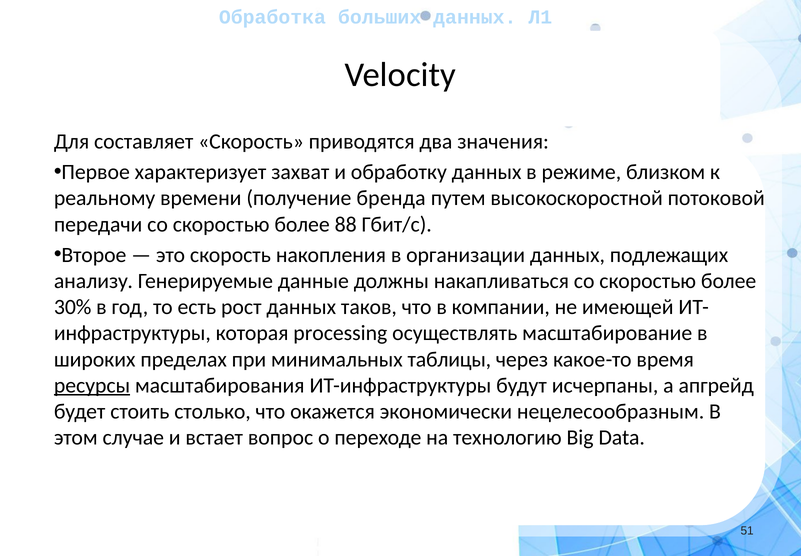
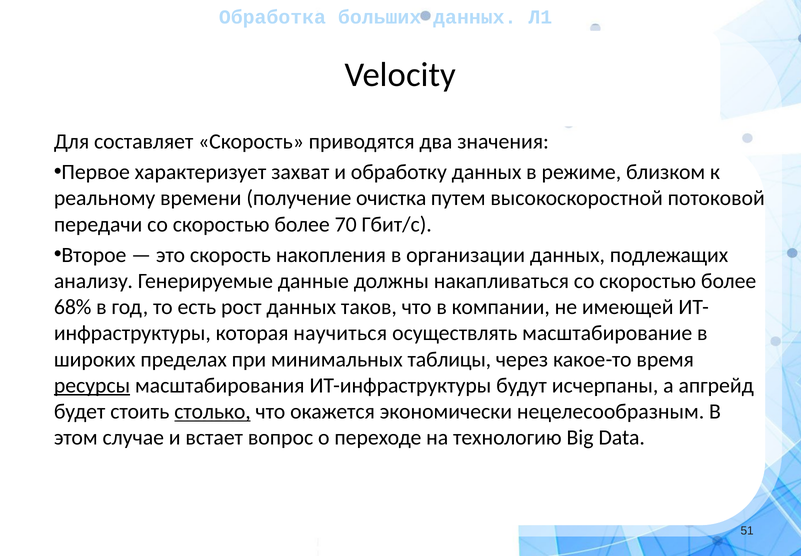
бренда: бренда -> очистка
88: 88 -> 70
30%: 30% -> 68%
processing: processing -> научиться
столько underline: none -> present
